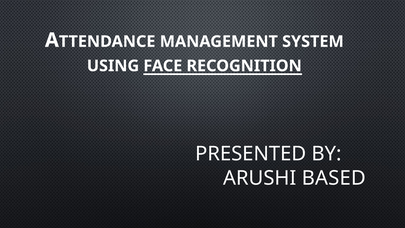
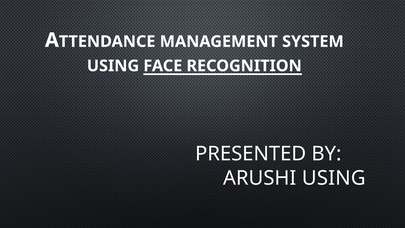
ARUSHI BASED: BASED -> USING
